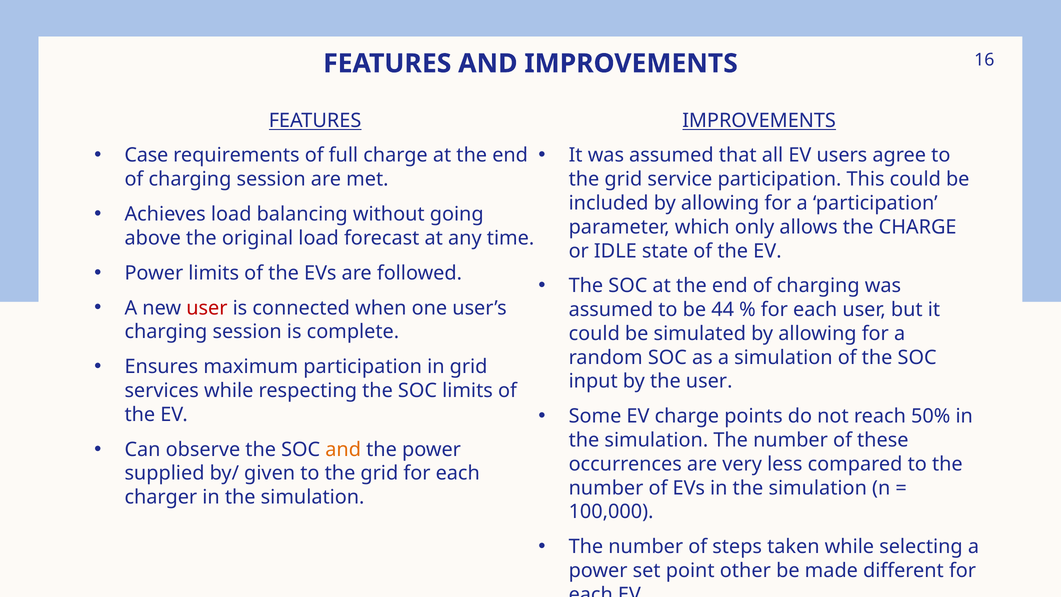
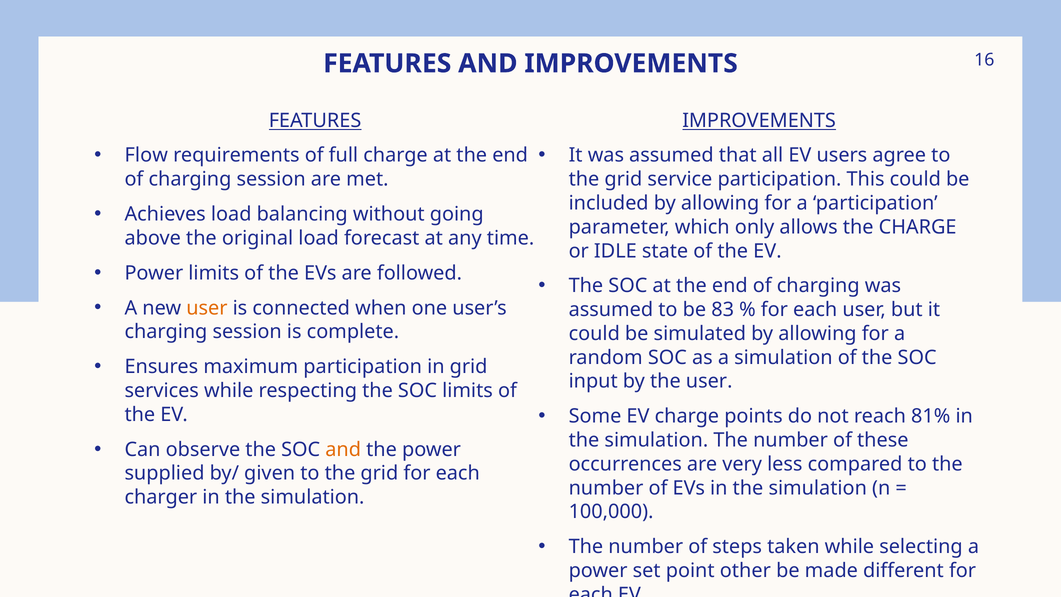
Case: Case -> Flow
user at (207, 308) colour: red -> orange
44: 44 -> 83
50%: 50% -> 81%
